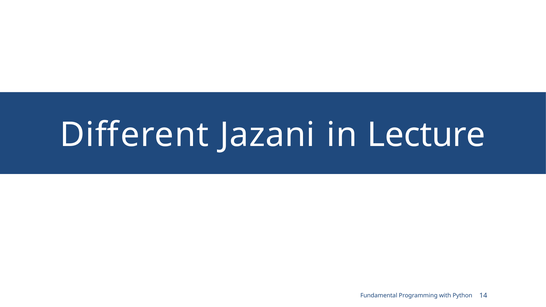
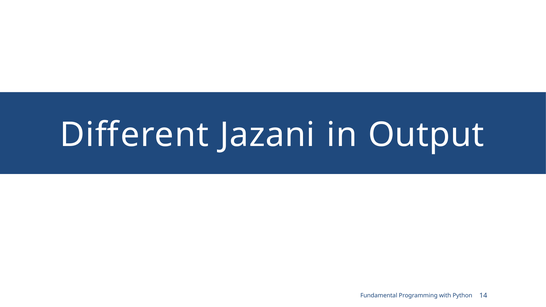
Lecture: Lecture -> Output
